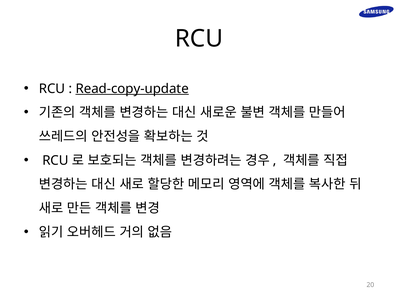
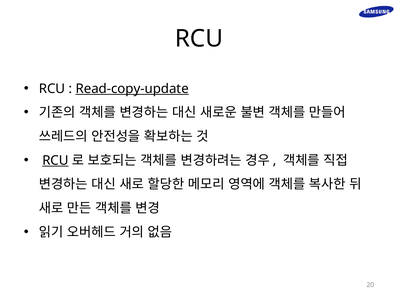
RCU at (55, 160) underline: none -> present
